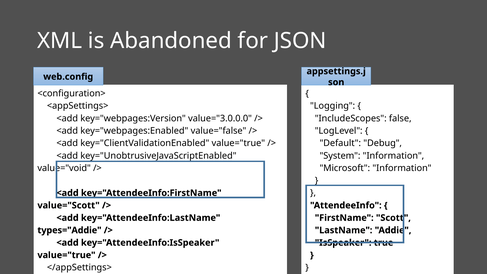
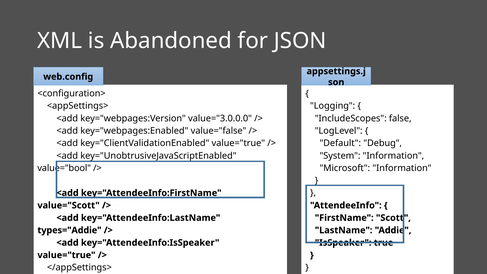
value="void: value="void -> value="bool
